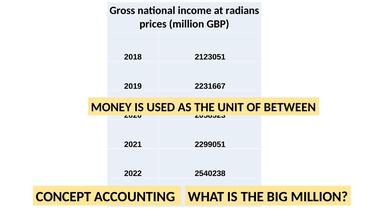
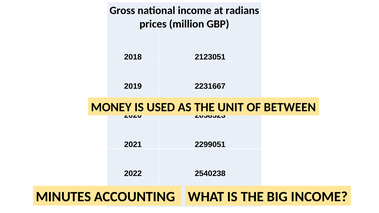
CONCEPT: CONCEPT -> MINUTES
BIG MILLION: MILLION -> INCOME
